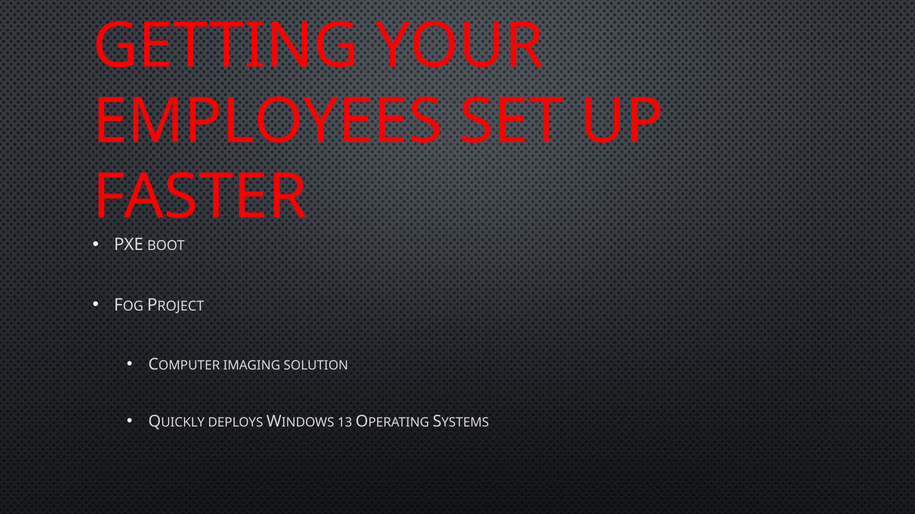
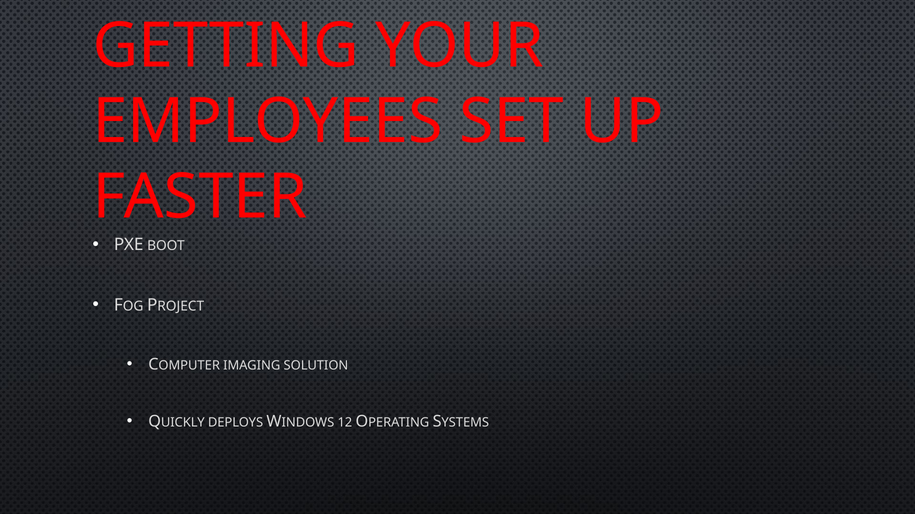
13: 13 -> 12
